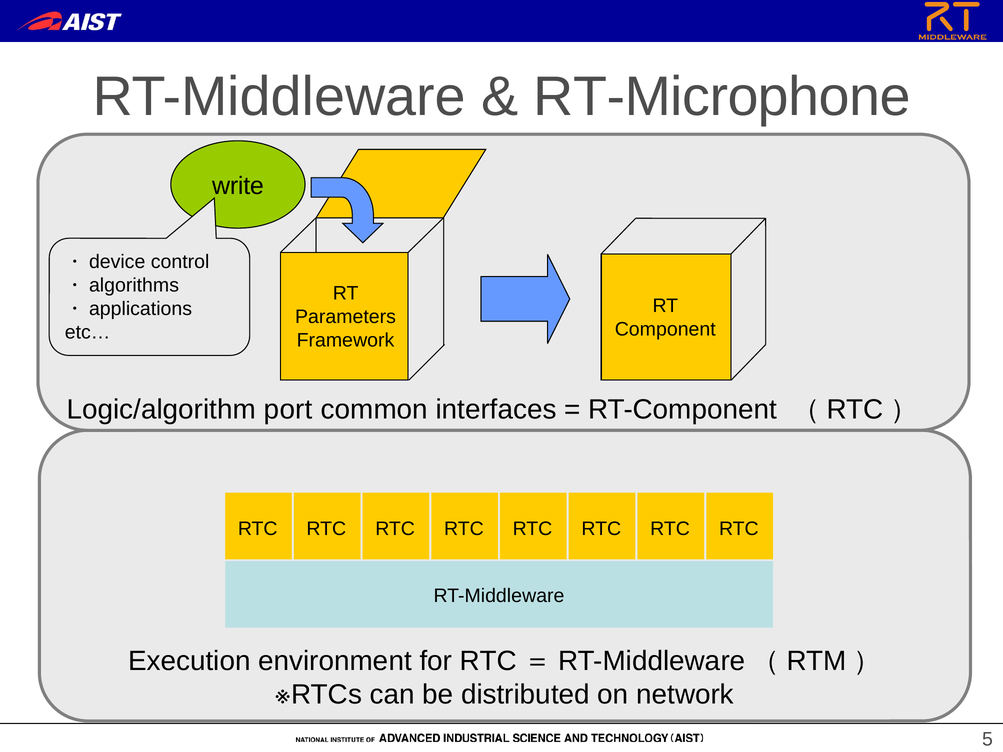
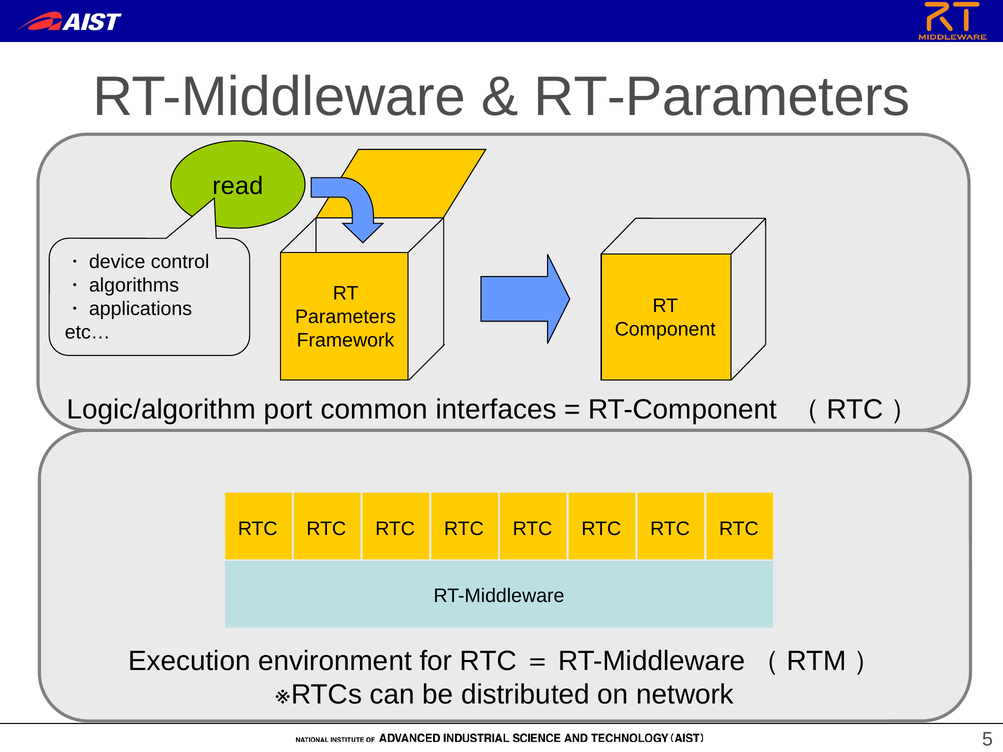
RT-Microphone: RT-Microphone -> RT-Parameters
write: write -> read
